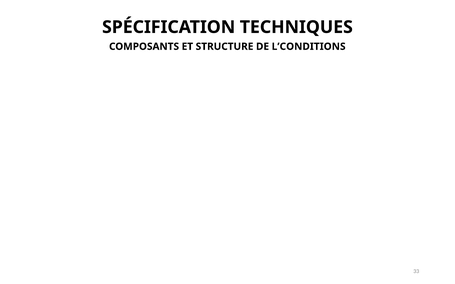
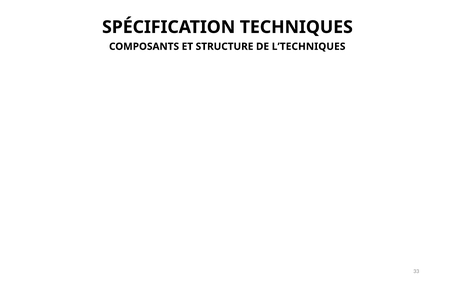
L’CONDITIONS: L’CONDITIONS -> L’TECHNIQUES
